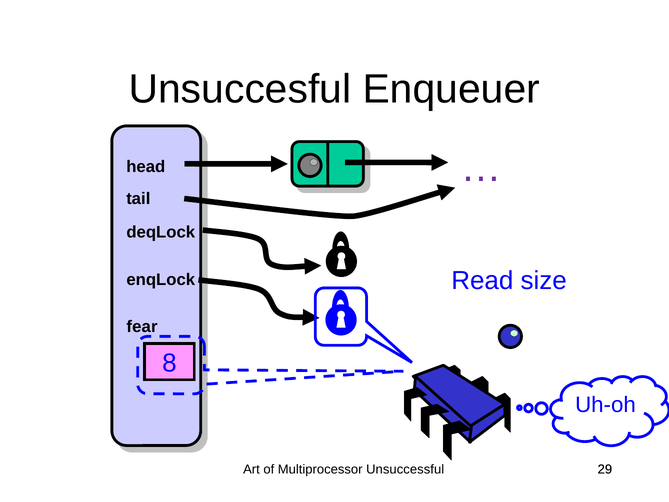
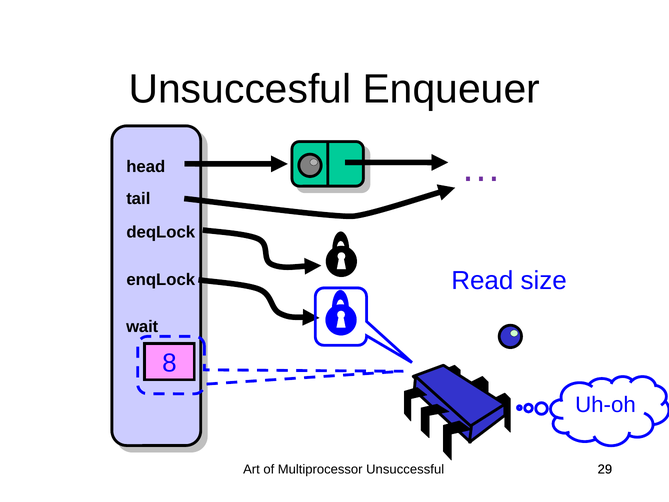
fear: fear -> wait
